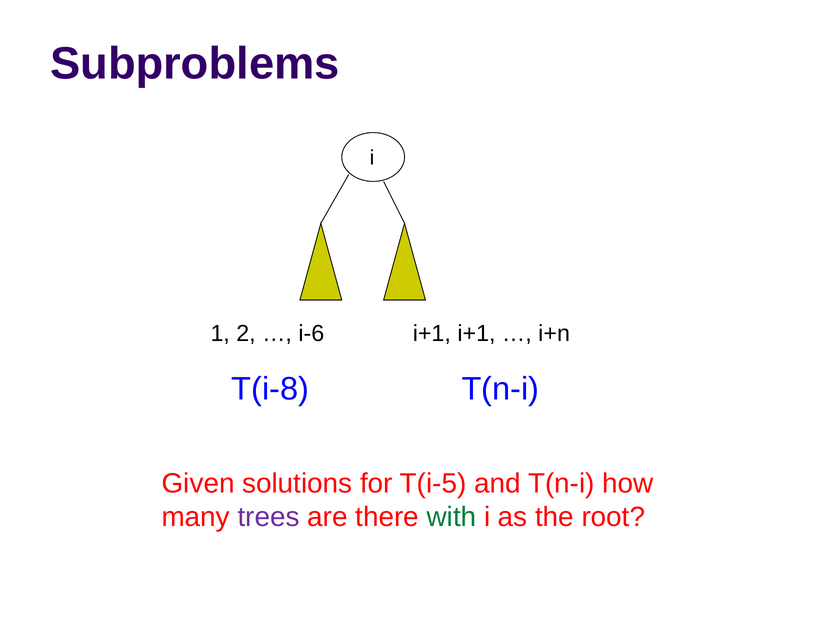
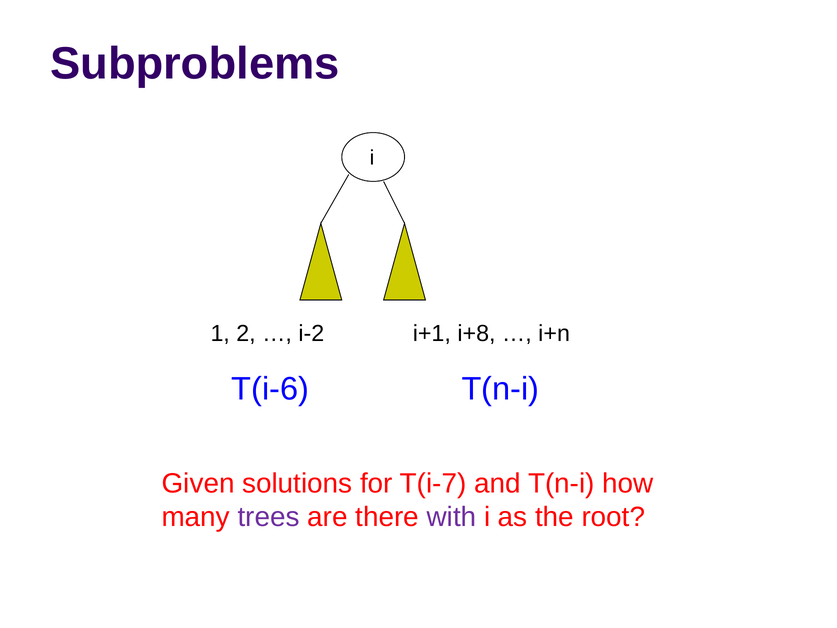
i-6: i-6 -> i-2
i+1 i+1: i+1 -> i+8
T(i-8: T(i-8 -> T(i-6
T(i-5: T(i-5 -> T(i-7
with colour: green -> purple
